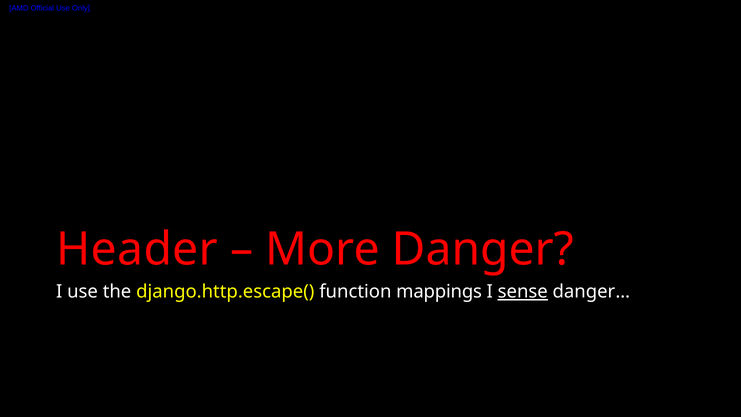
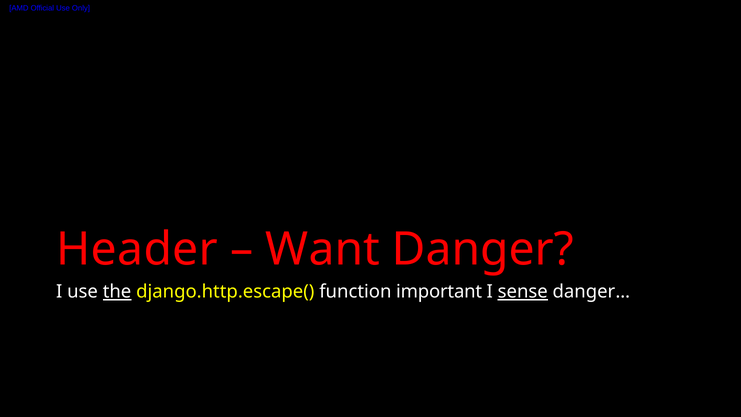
More: More -> Want
the underline: none -> present
mappings: mappings -> important
